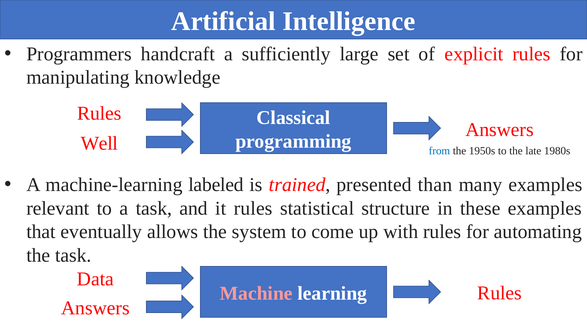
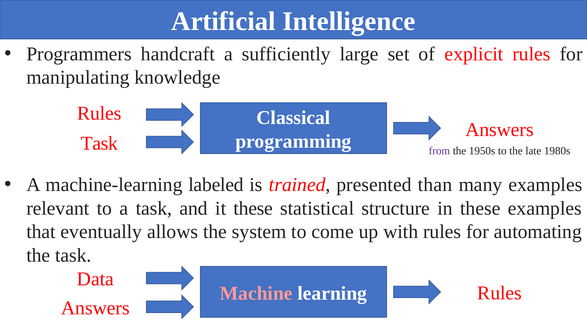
Well at (99, 144): Well -> Task
from colour: blue -> purple
it rules: rules -> these
